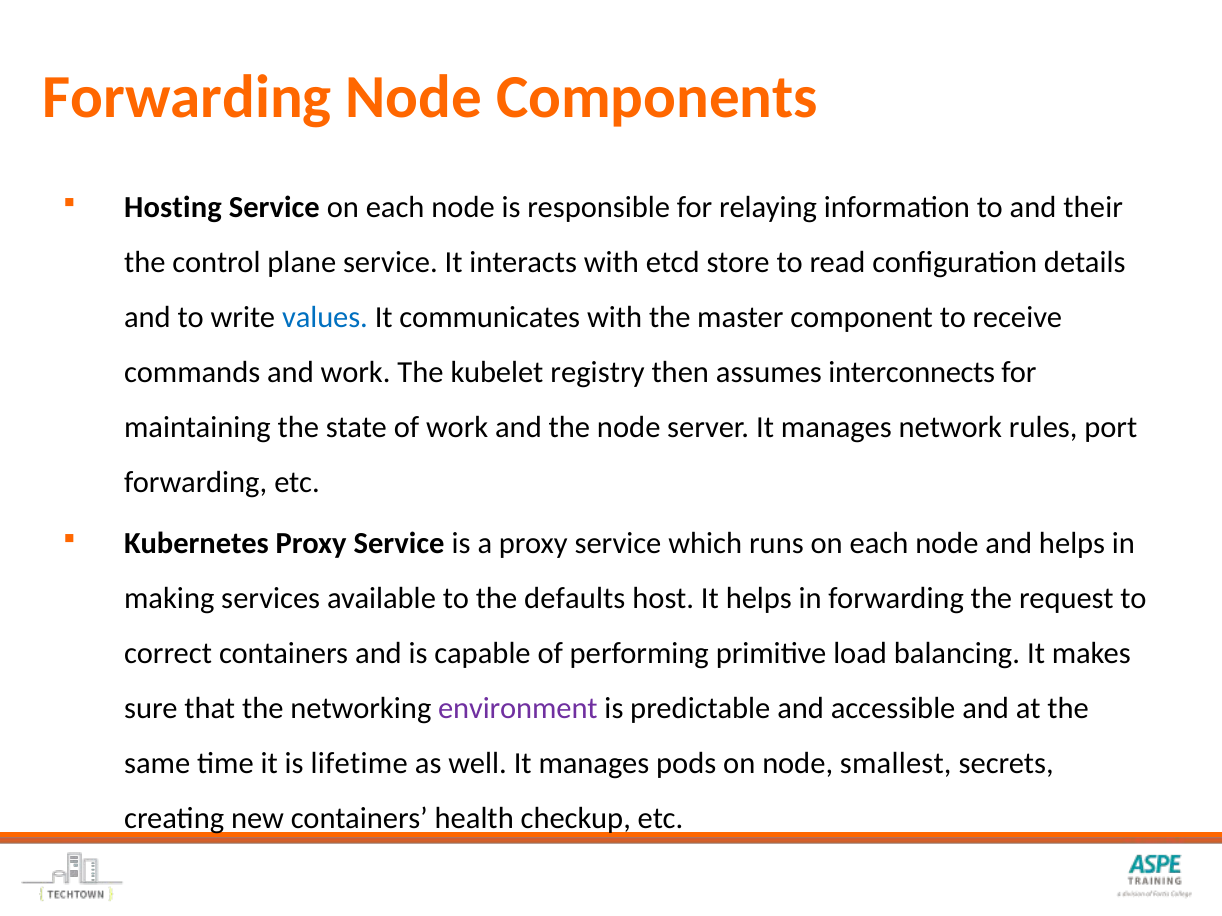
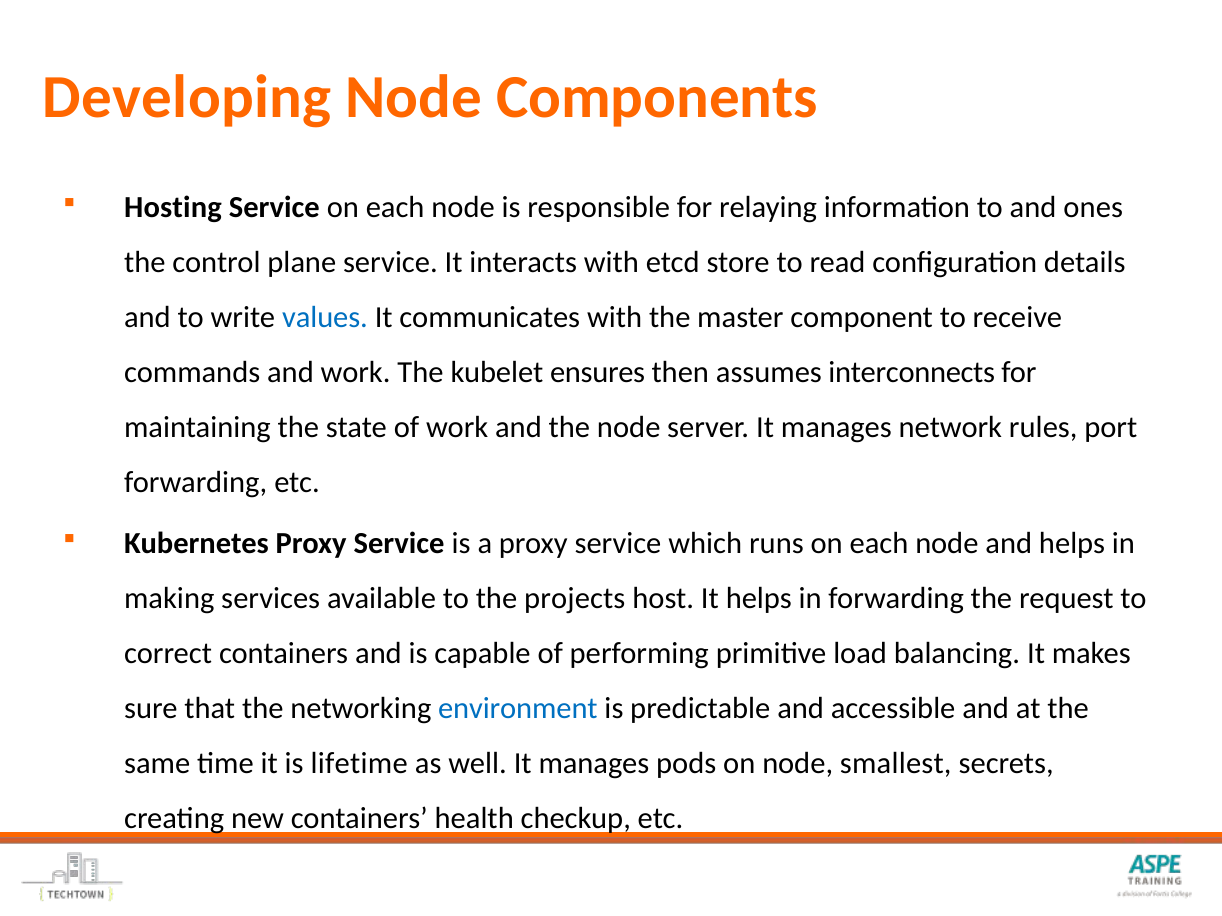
Forwarding at (187, 97): Forwarding -> Developing
their: their -> ones
registry: registry -> ensures
defaults: defaults -> projects
environment colour: purple -> blue
